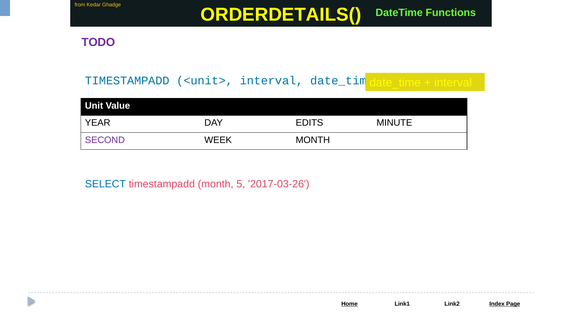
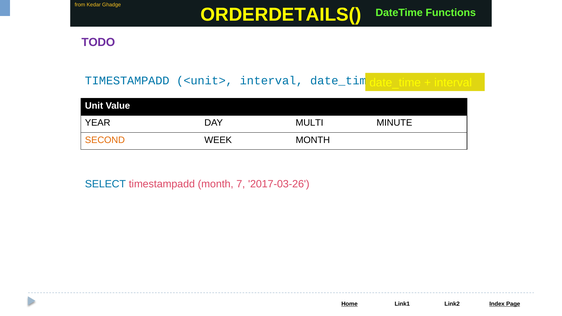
EDITS: EDITS -> MULTI
SECOND colour: purple -> orange
5: 5 -> 7
